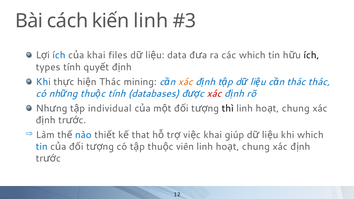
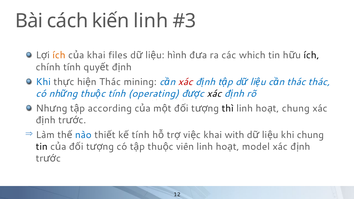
ích at (59, 55) colour: blue -> orange
data: data -> hình
types: types -> chính
xác at (185, 82) colour: orange -> red
databases: databases -> operating
xác at (214, 94) colour: red -> black
individual: individual -> according
that at (141, 135): that -> tính
giúp: giúp -> with
khi which: which -> chung
tin at (42, 147) colour: blue -> black
chung at (256, 147): chung -> model
